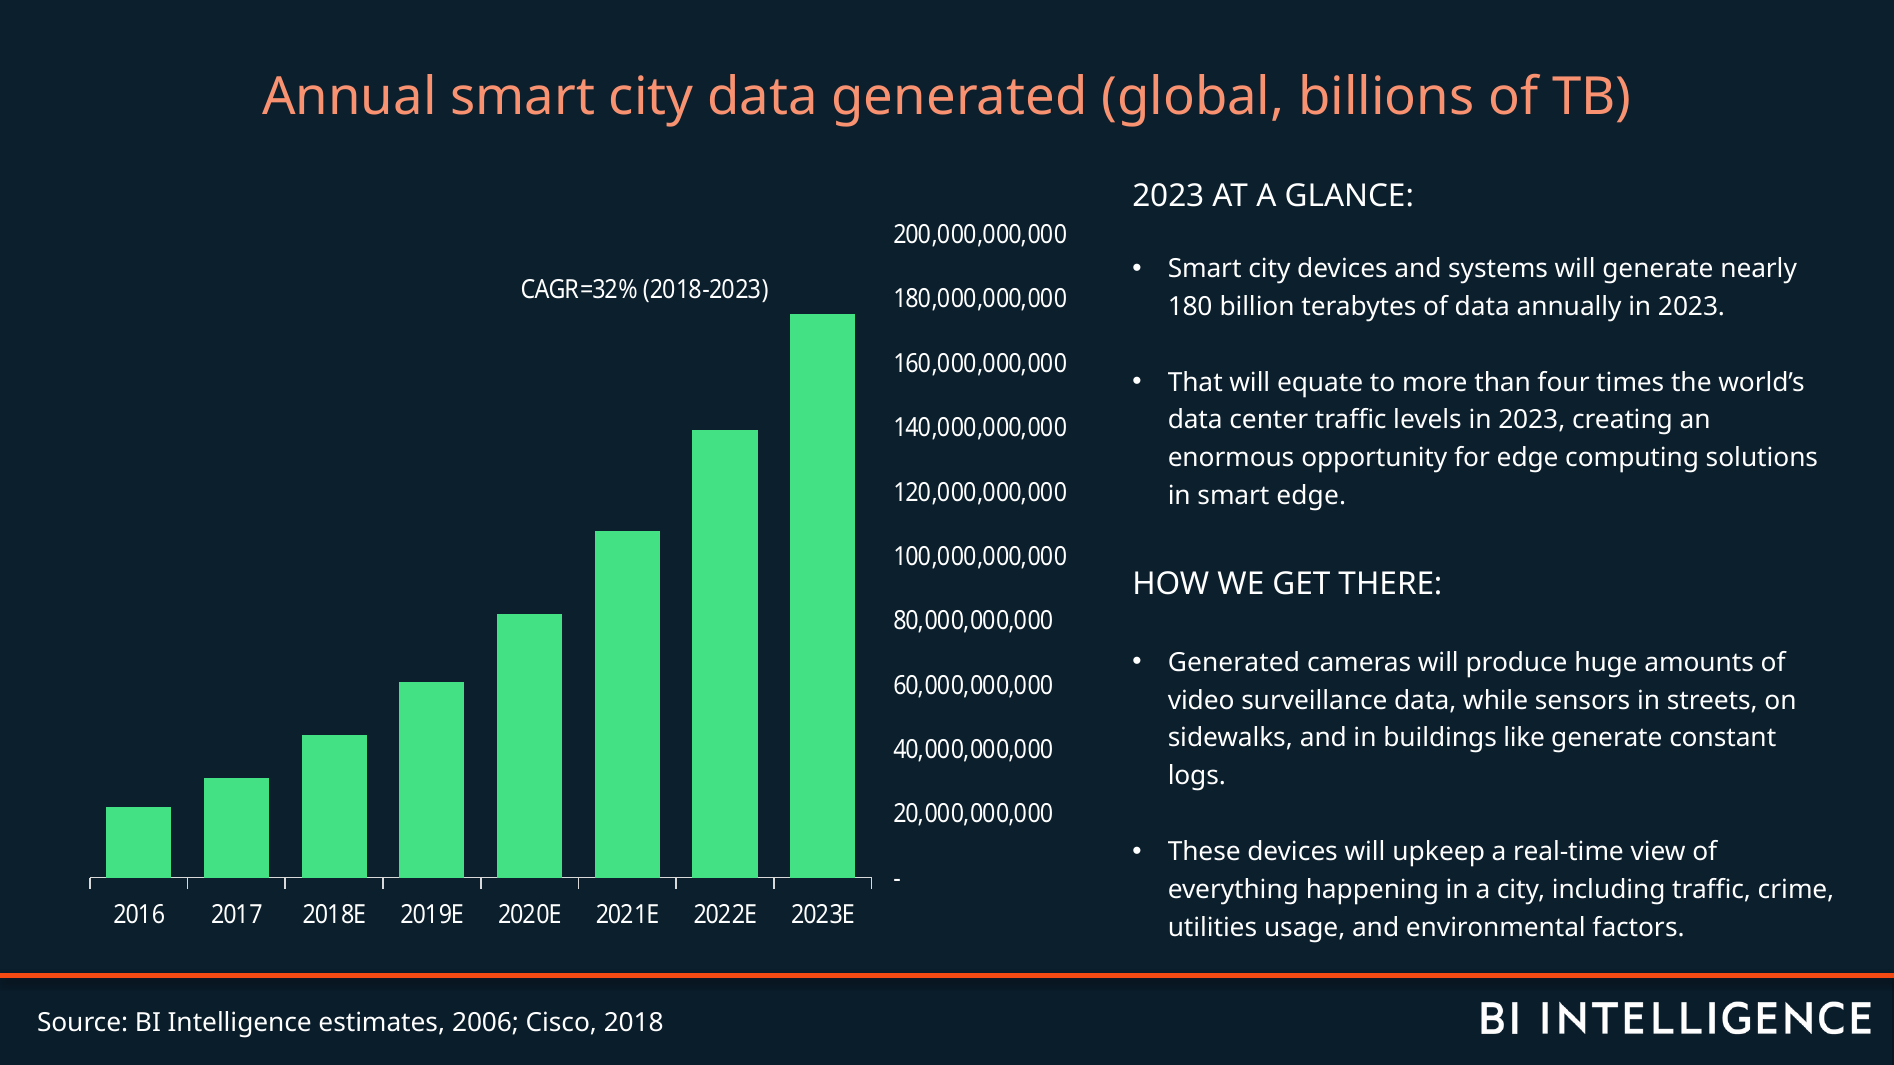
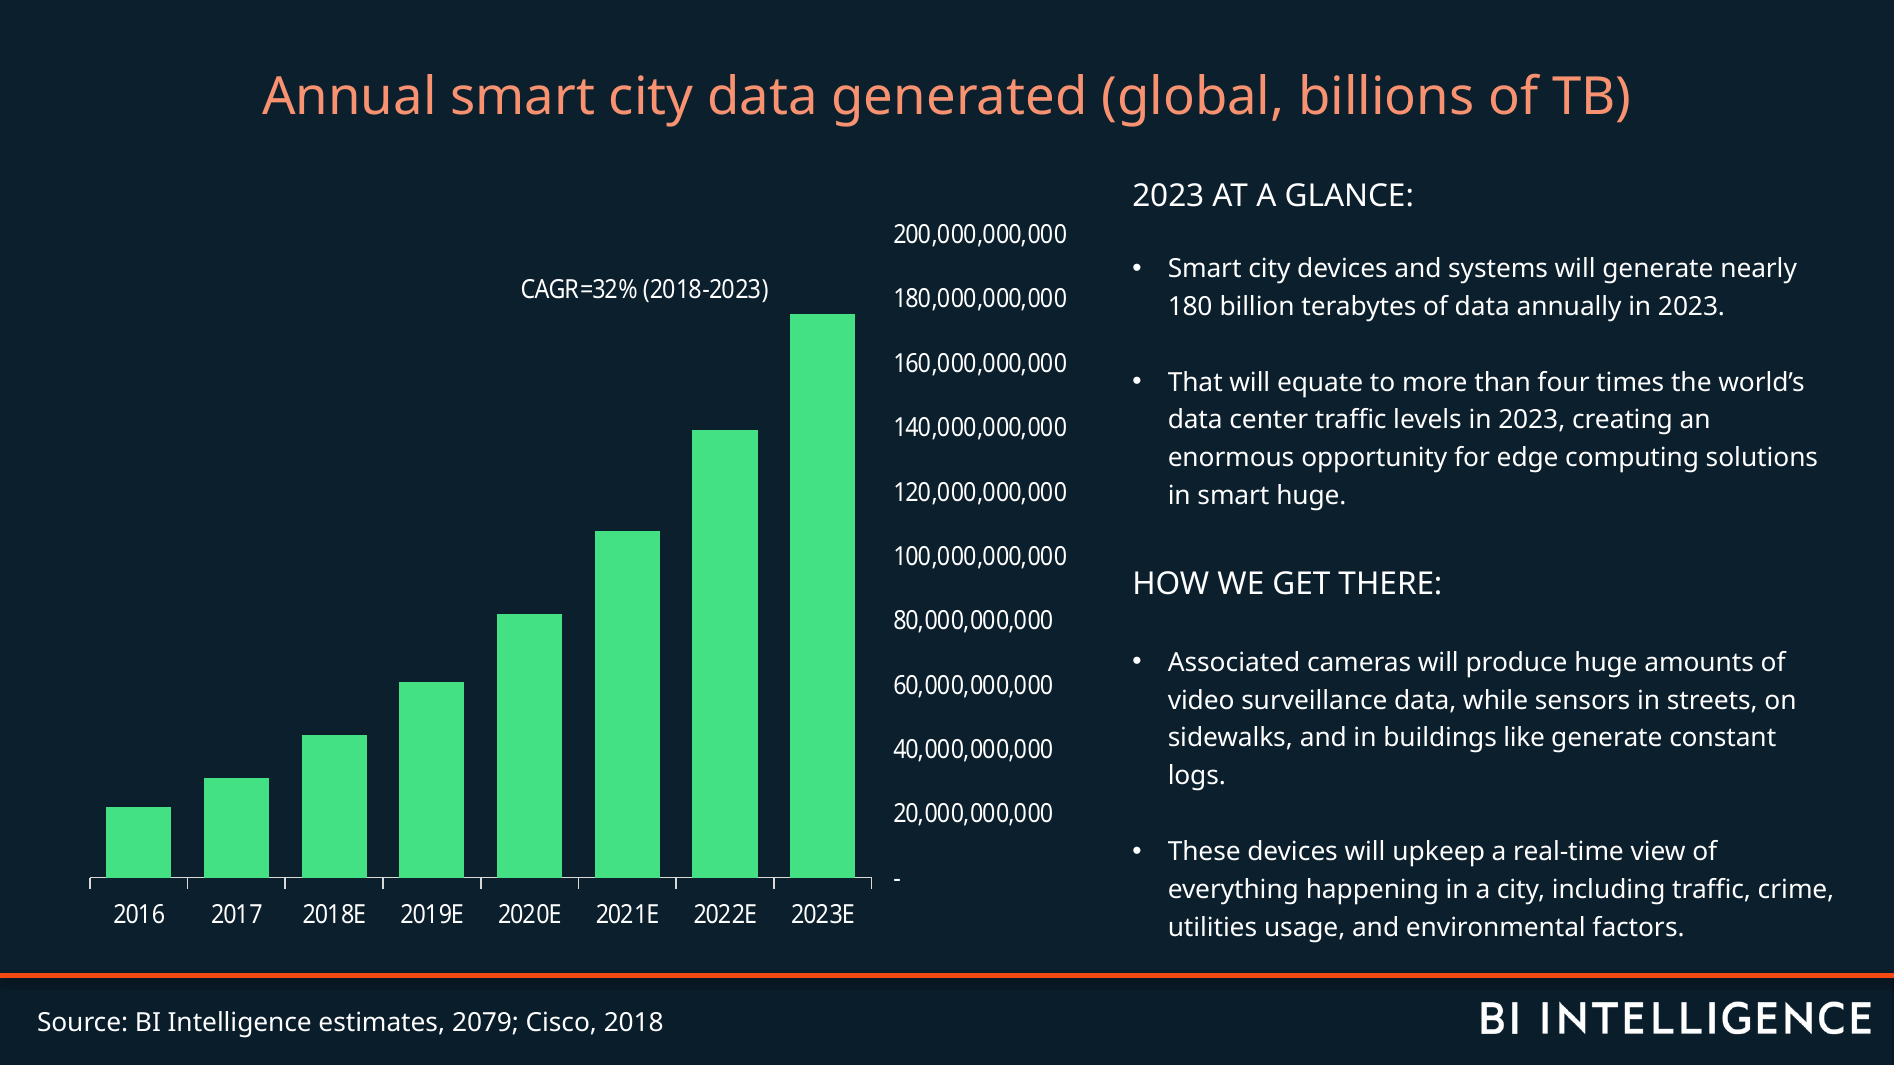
smart edge: edge -> huge
Generated at (1234, 663): Generated -> Associated
2006: 2006 -> 2079
